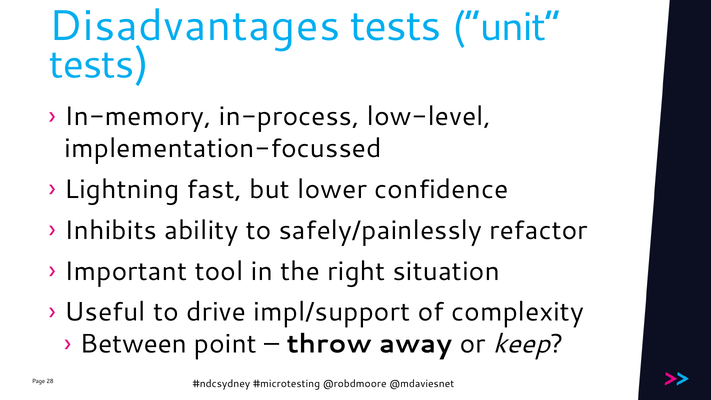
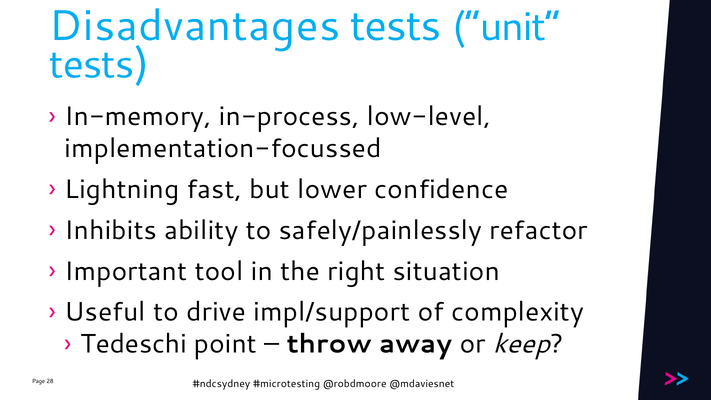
Between: Between -> Tedeschi
